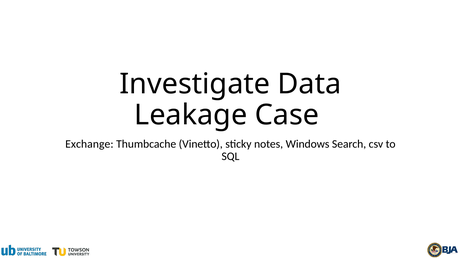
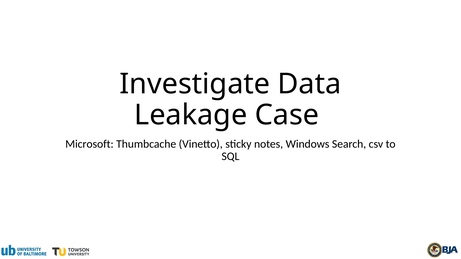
Exchange: Exchange -> Microsoft
